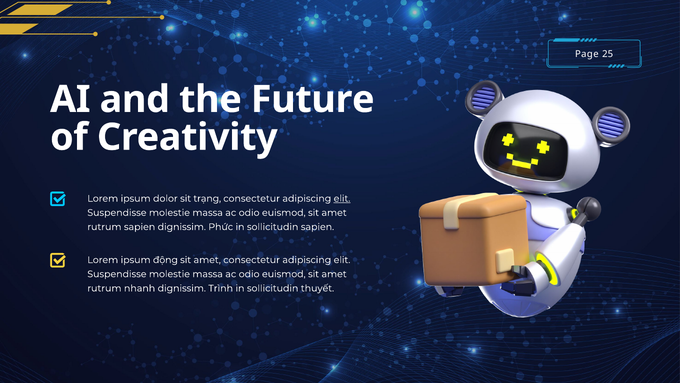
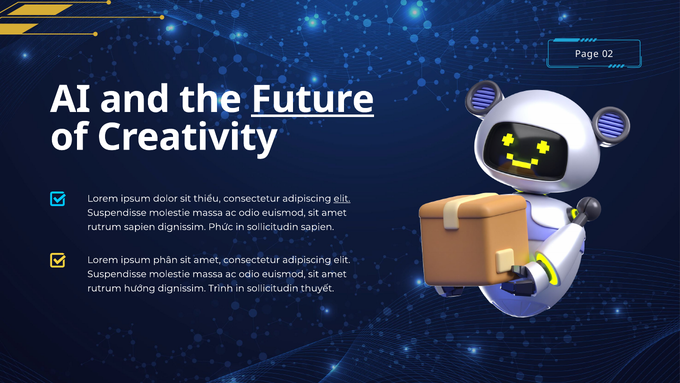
25: 25 -> 02
Future underline: none -> present
trạng: trạng -> thiểu
động: động -> phân
nhanh: nhanh -> hướng
